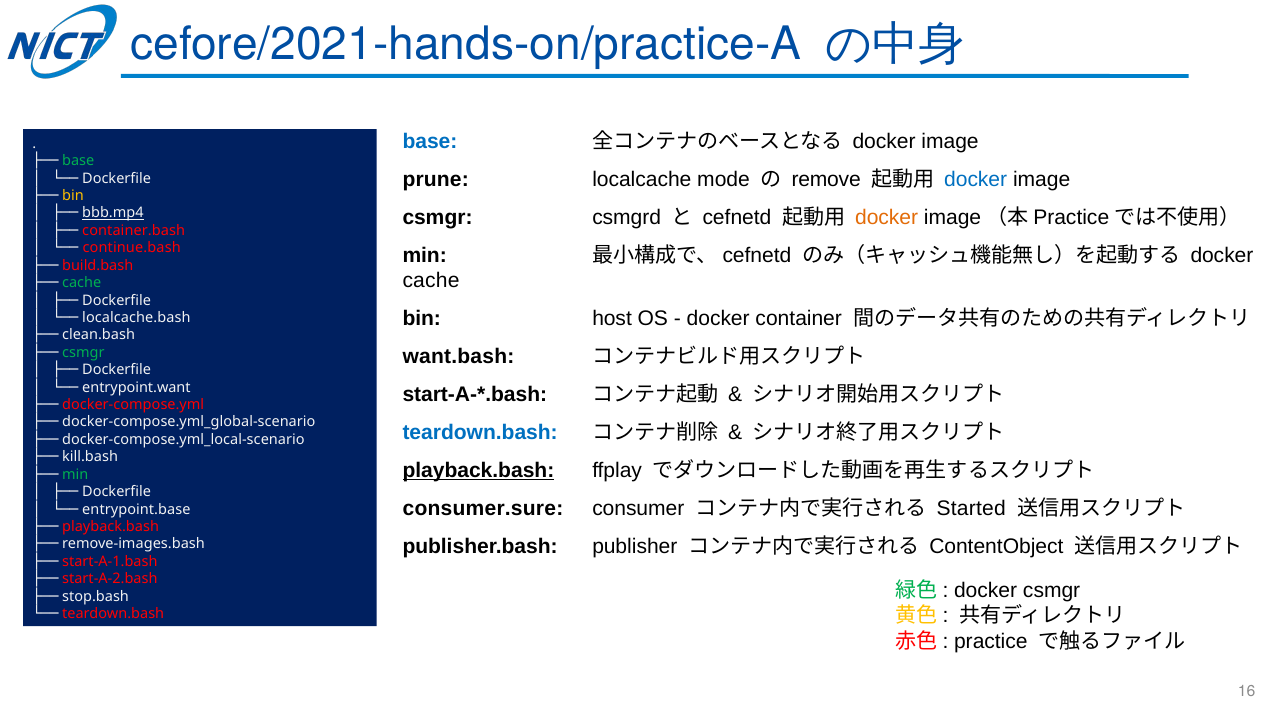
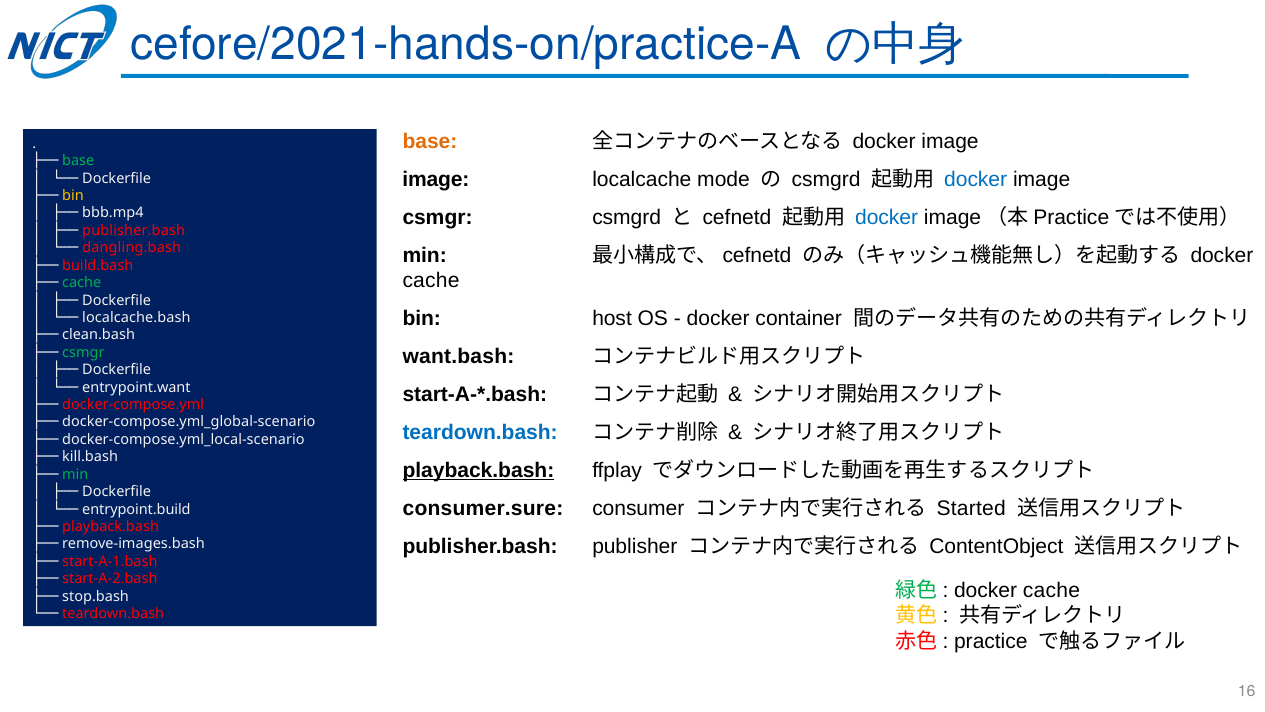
base colour: blue -> orange
prune at (436, 179): prune -> image
remove at (826, 179): remove -> csmgrd
bbb.mp4 underline: present -> none
docker at (887, 217) colour: orange -> blue
container.bash at (134, 230): container.bash -> publisher.bash
continue.bash: continue.bash -> dangling.bash
entrypoint.base: entrypoint.base -> entrypoint.build
csmgr at (1052, 590): csmgr -> cache
